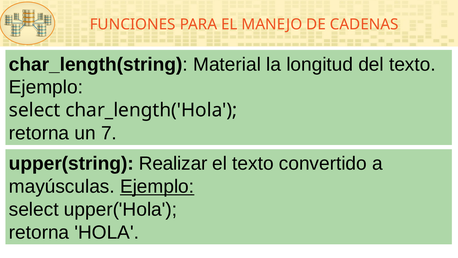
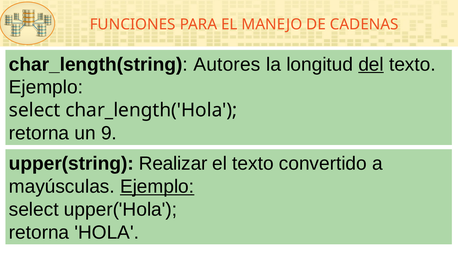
Material: Material -> Autores
del underline: none -> present
7: 7 -> 9
